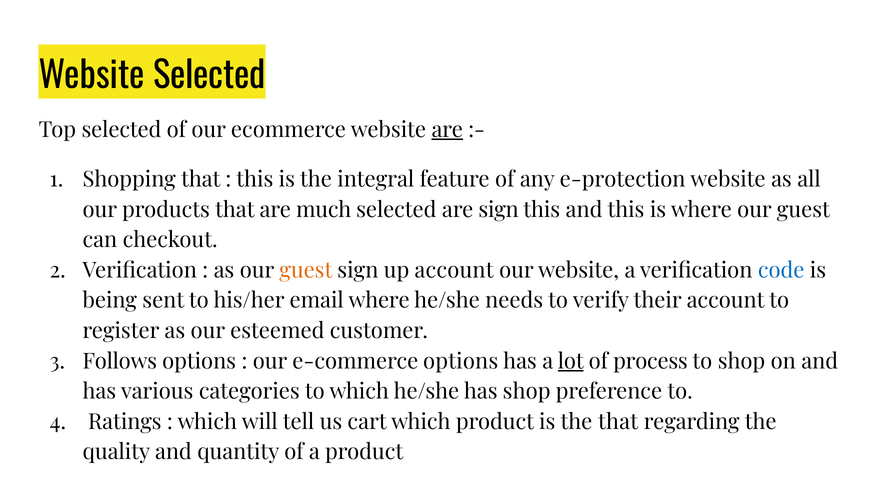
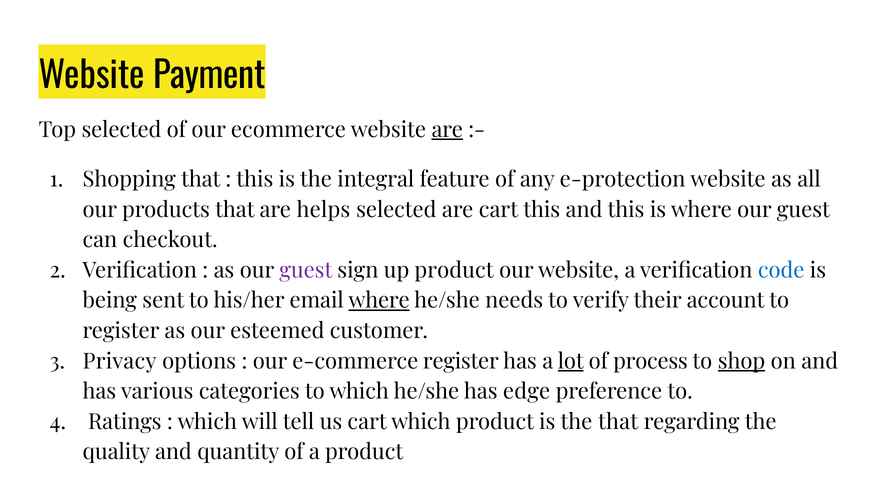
Website Selected: Selected -> Payment
much: much -> helps
are sign: sign -> cart
guest at (306, 270) colour: orange -> purple
up account: account -> product
where at (379, 301) underline: none -> present
Follows: Follows -> Privacy
e-commerce options: options -> register
shop at (742, 361) underline: none -> present
has shop: shop -> edge
